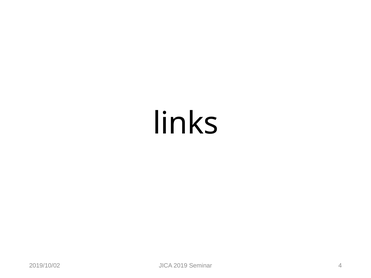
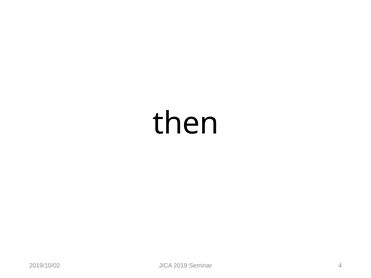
links: links -> then
